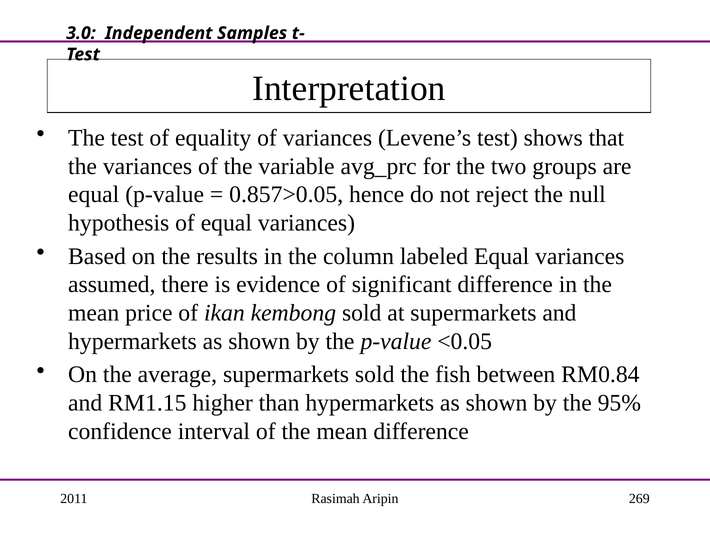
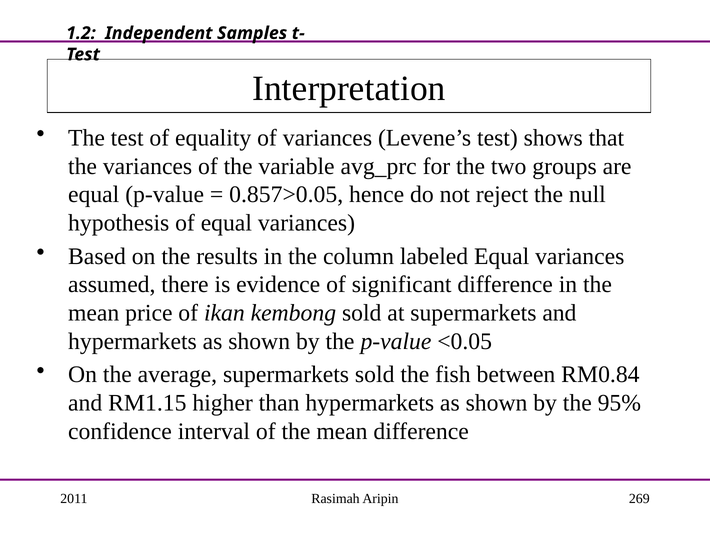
3.0: 3.0 -> 1.2
